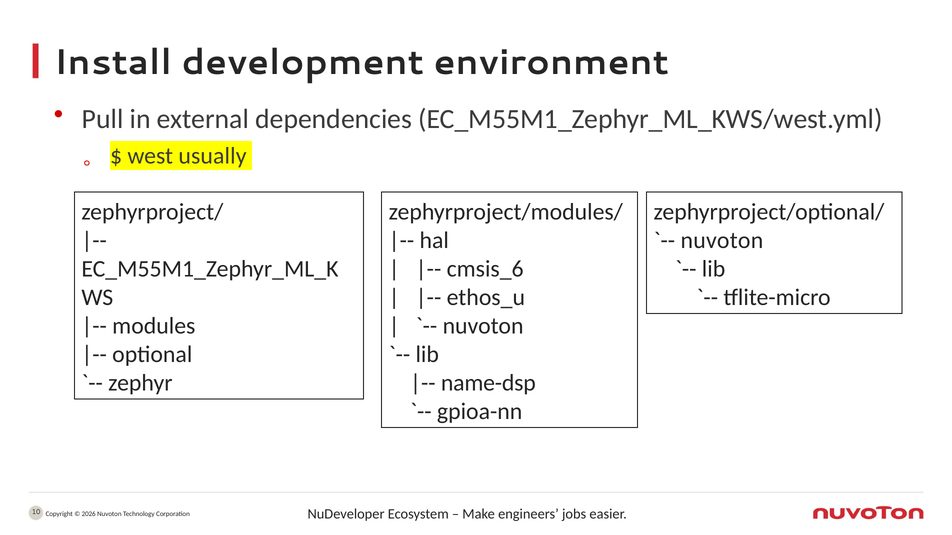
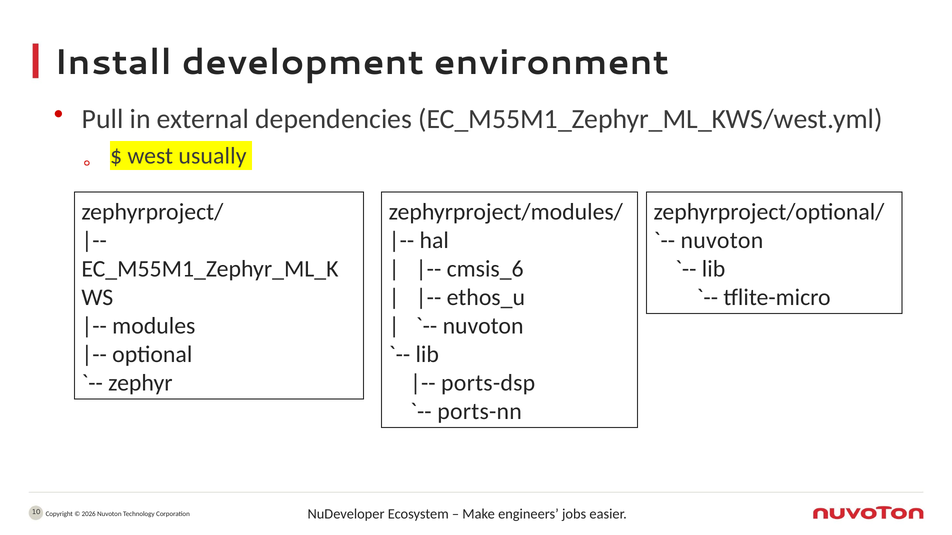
name-dsp: name-dsp -> ports-dsp
gpioa-nn: gpioa-nn -> ports-nn
